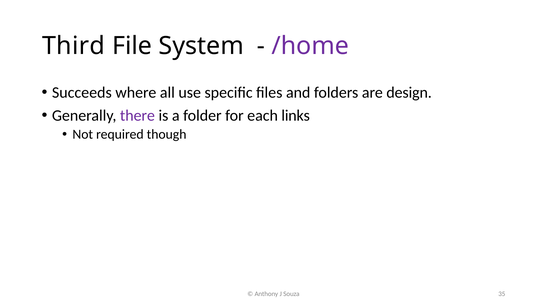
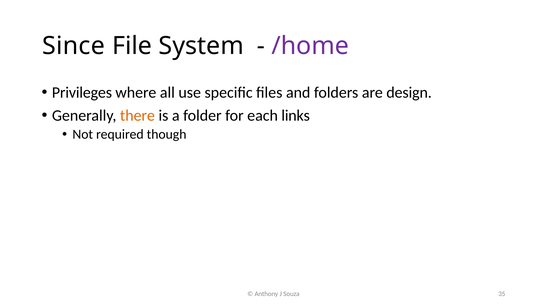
Third: Third -> Since
Succeeds: Succeeds -> Privileges
there colour: purple -> orange
